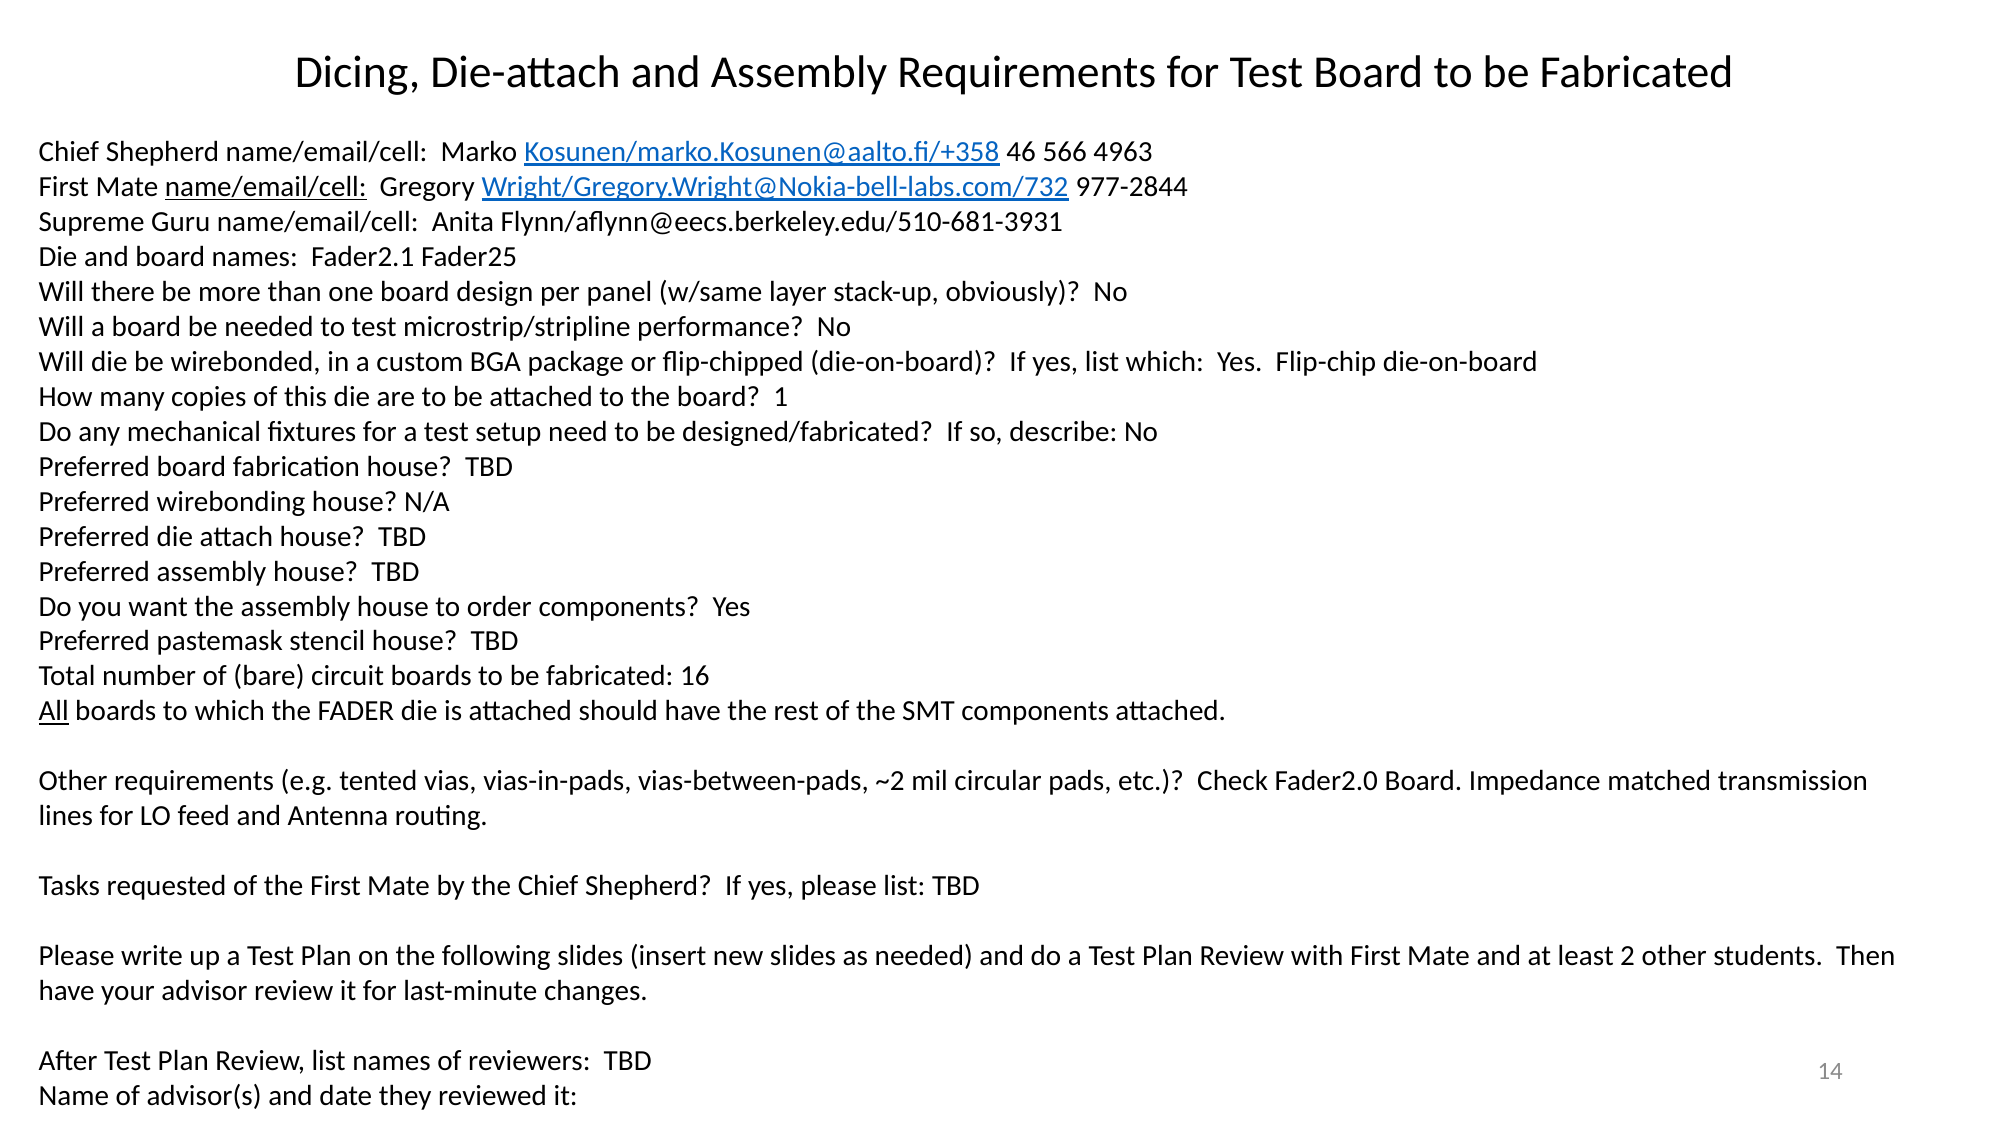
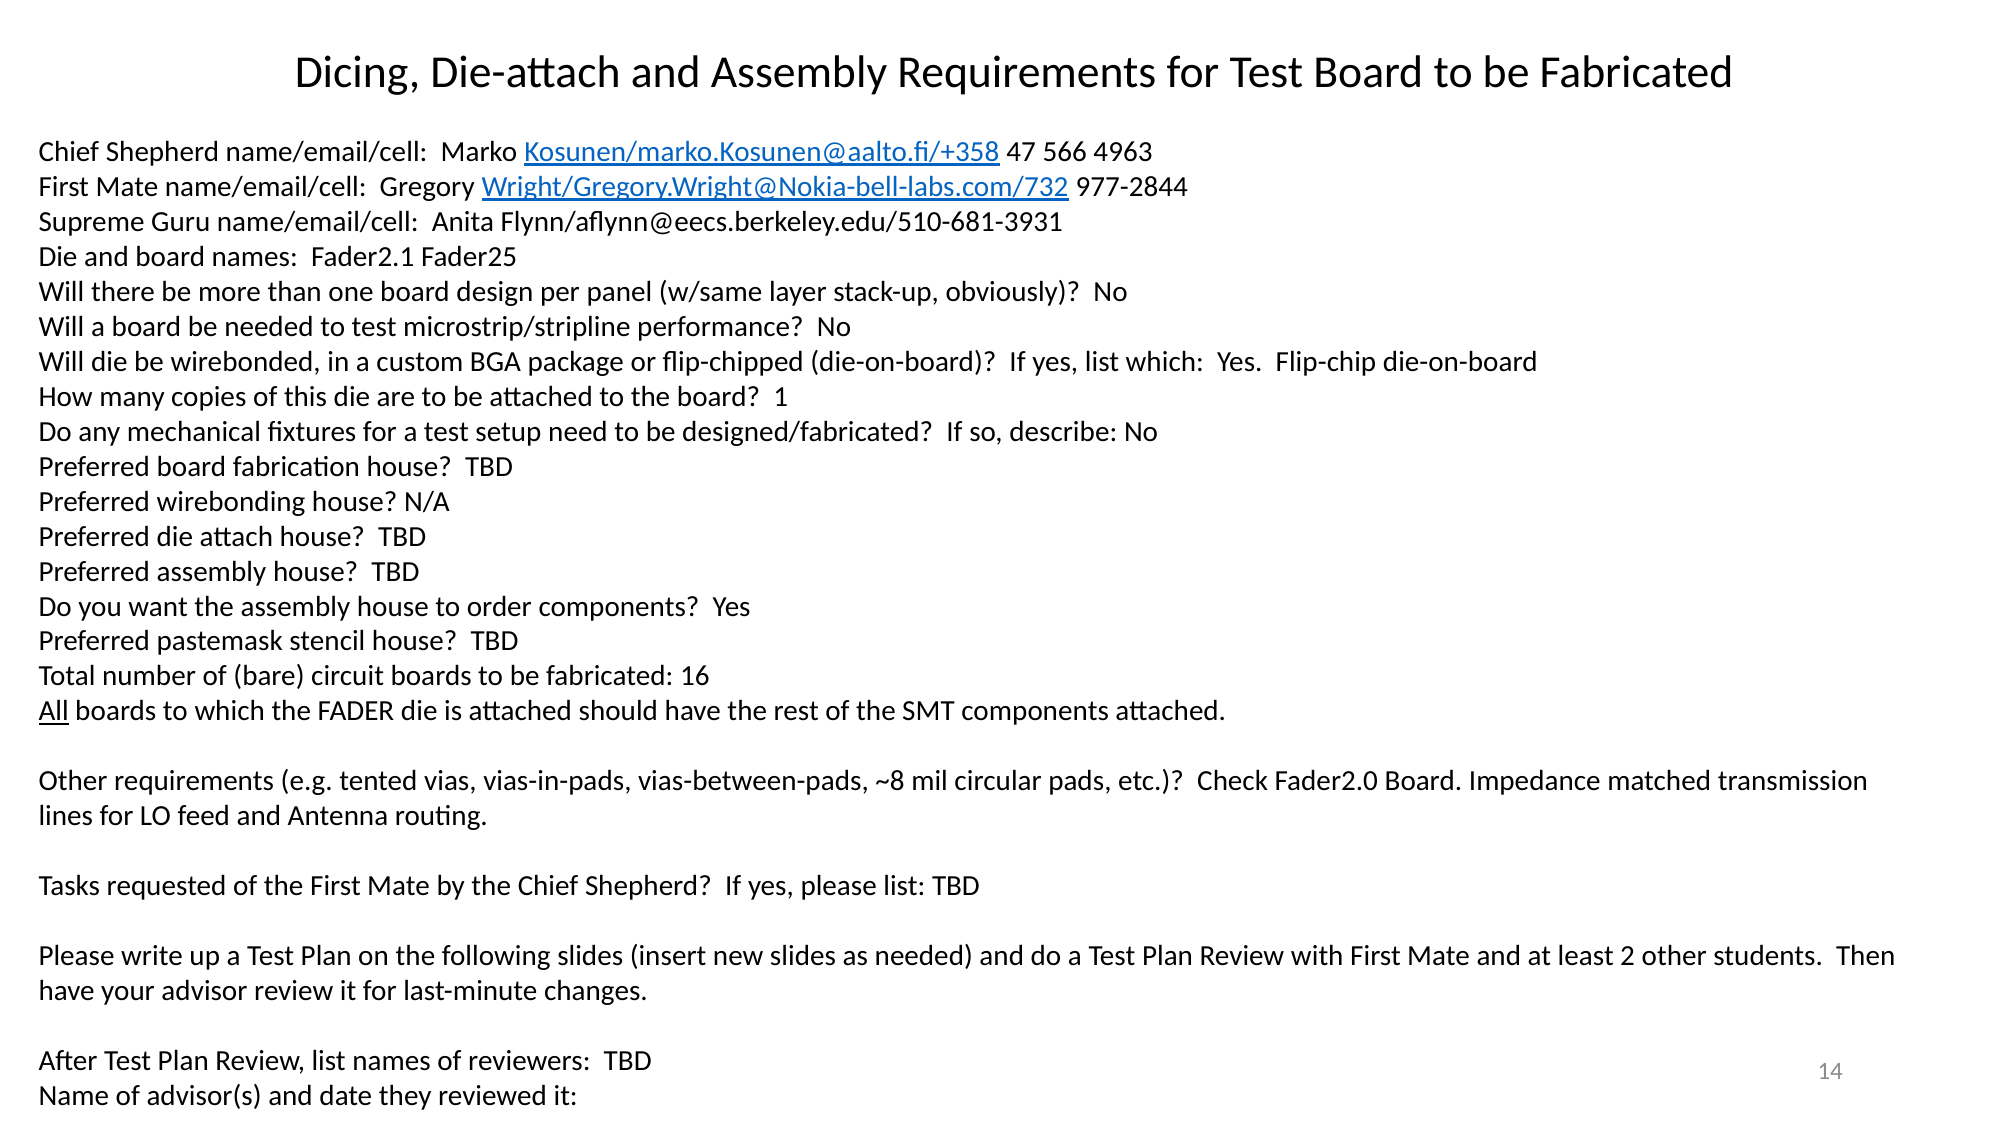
46: 46 -> 47
name/email/cell at (266, 187) underline: present -> none
~2: ~2 -> ~8
